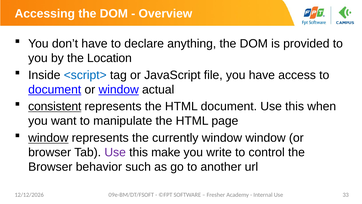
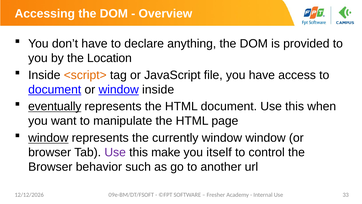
<script> colour: blue -> orange
window actual: actual -> inside
consistent: consistent -> eventually
write: write -> itself
